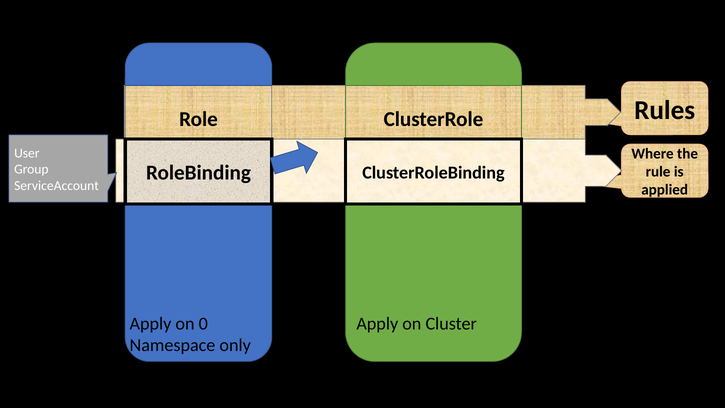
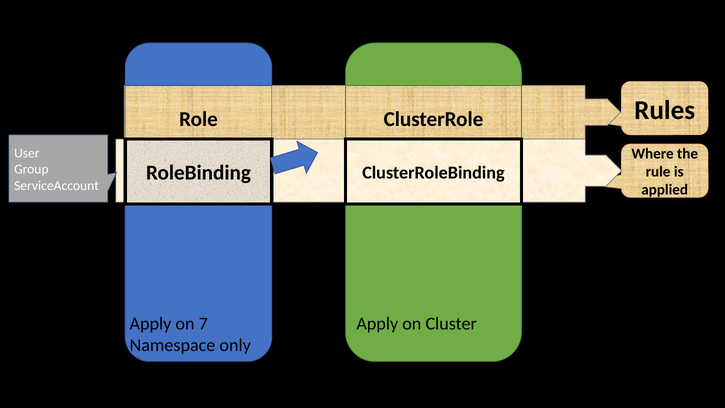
0: 0 -> 7
